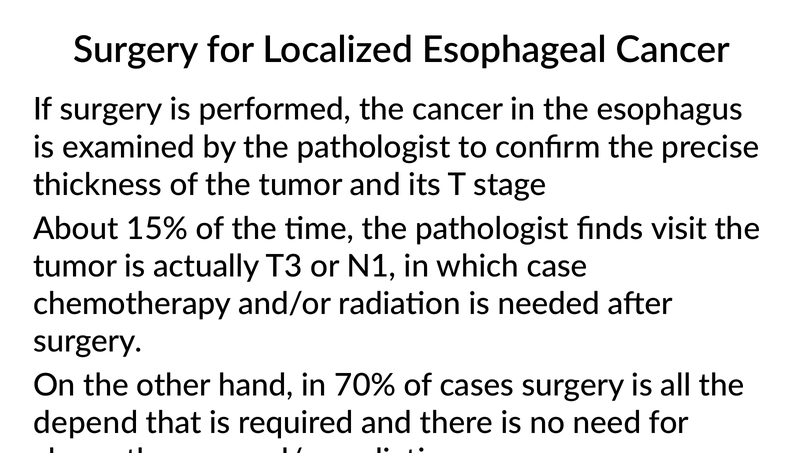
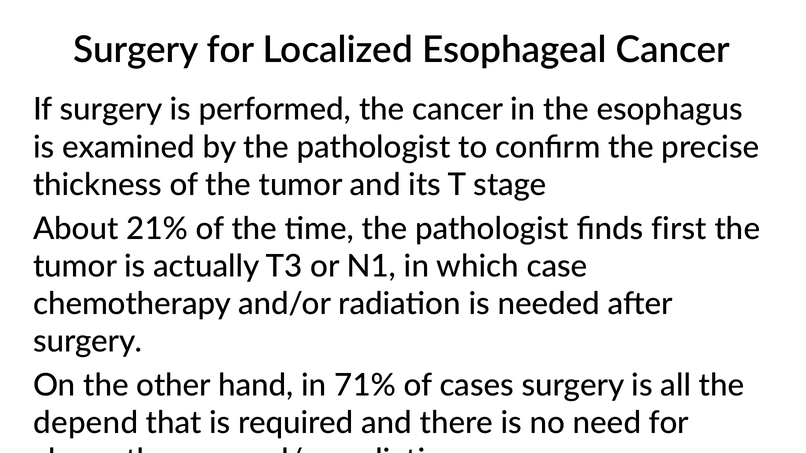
15%: 15% -> 21%
visit: visit -> first
70%: 70% -> 71%
